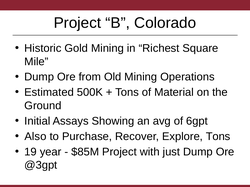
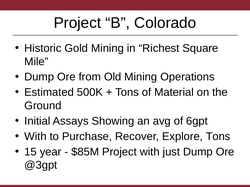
Also at (35, 137): Also -> With
19: 19 -> 15
